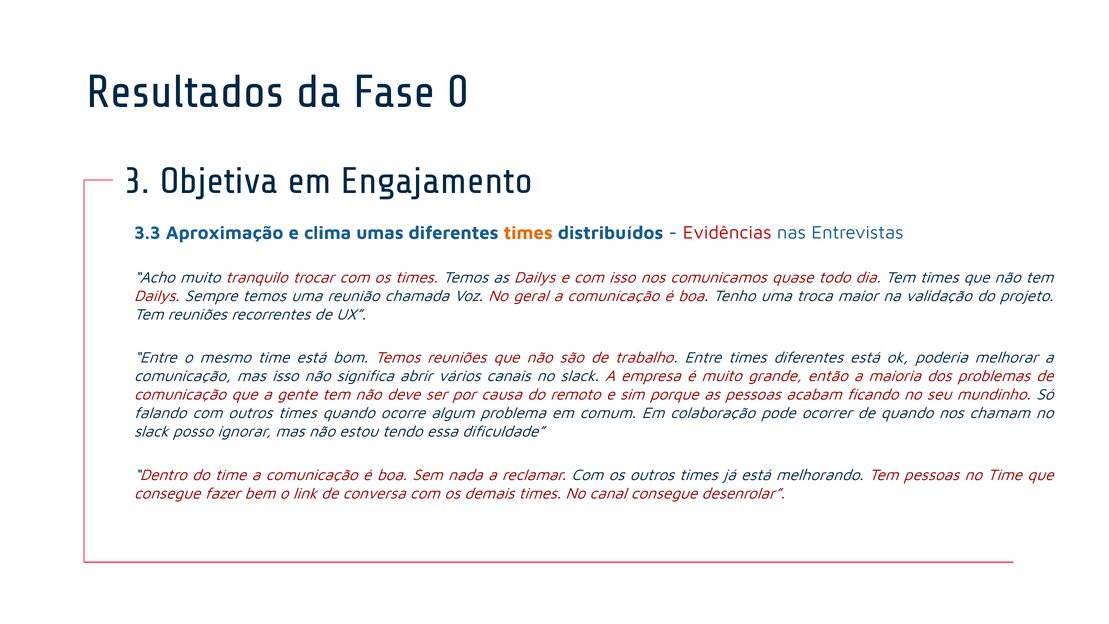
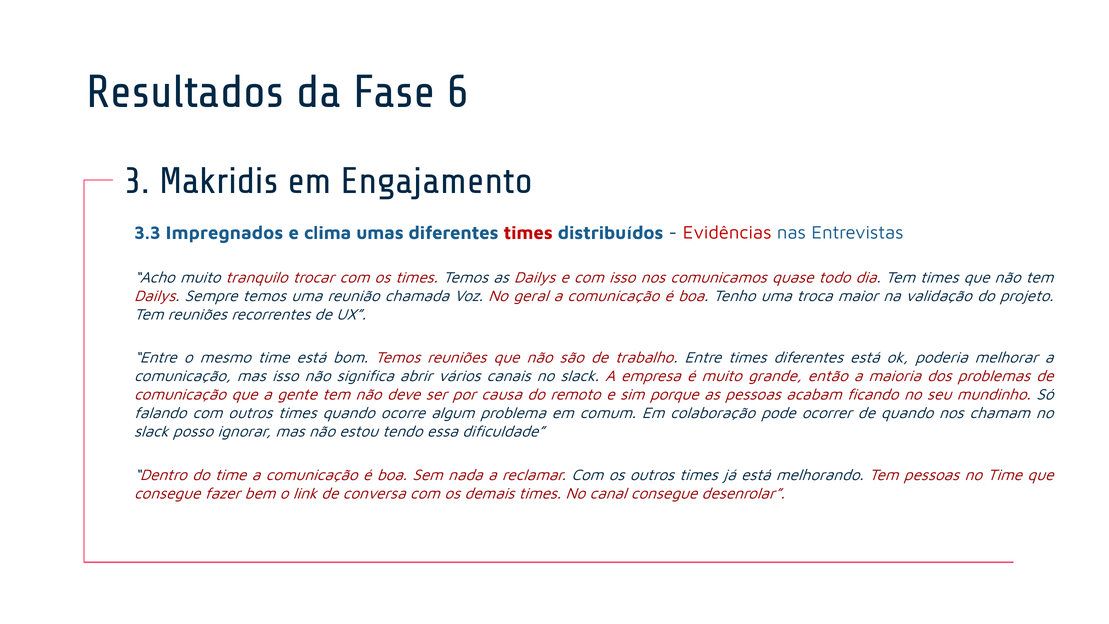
0: 0 -> 6
Objetiva: Objetiva -> Makridis
Aproximação: Aproximação -> Impregnados
times at (528, 233) colour: orange -> red
